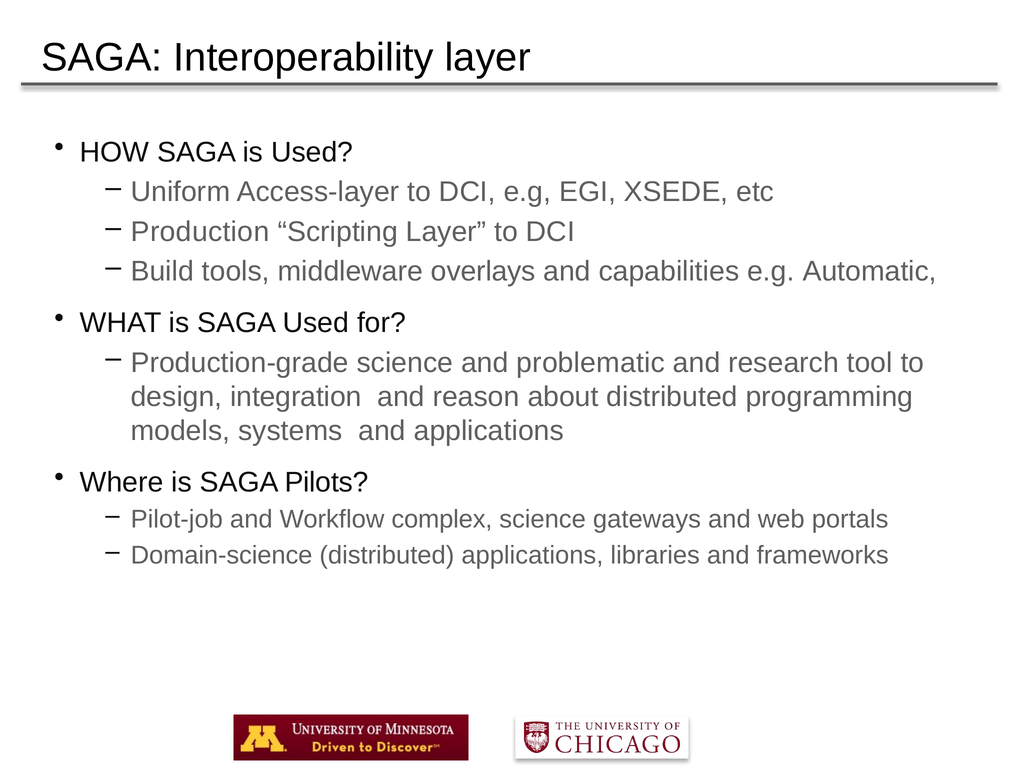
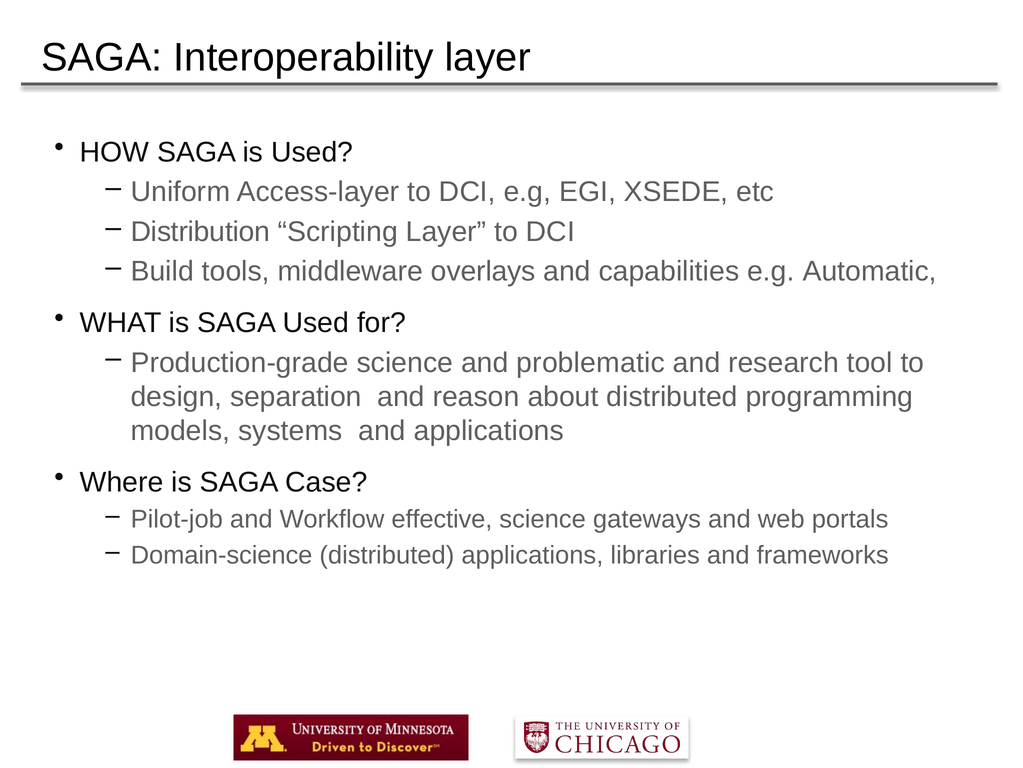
Production: Production -> Distribution
integration: integration -> separation
Pilots: Pilots -> Case
complex: complex -> effective
